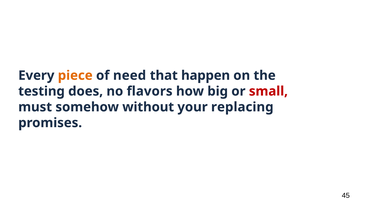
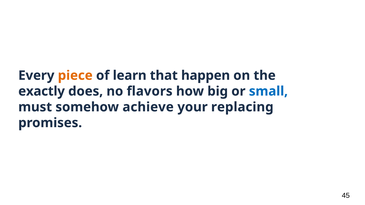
need: need -> learn
testing: testing -> exactly
small colour: red -> blue
without: without -> achieve
